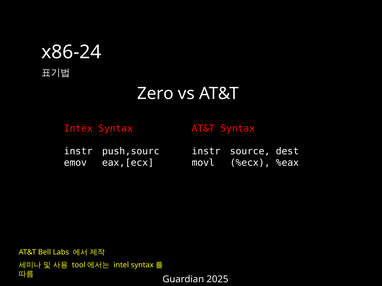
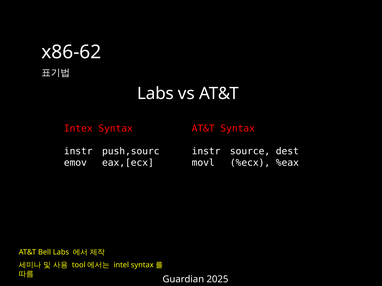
x86-24: x86-24 -> x86-62
Zero at (155, 94): Zero -> Labs
